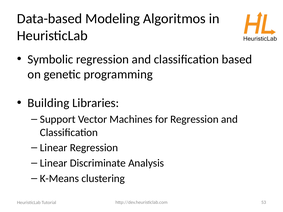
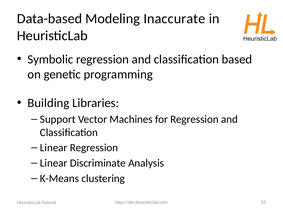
Algoritmos: Algoritmos -> Inaccurate
